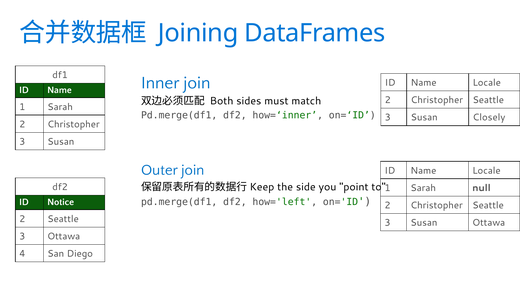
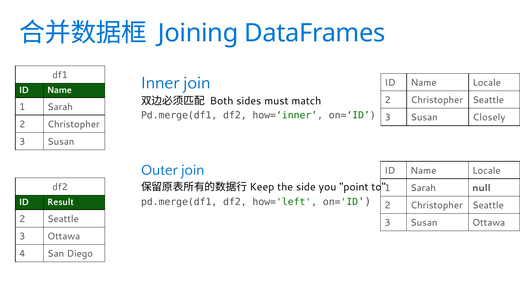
Notice: Notice -> Result
